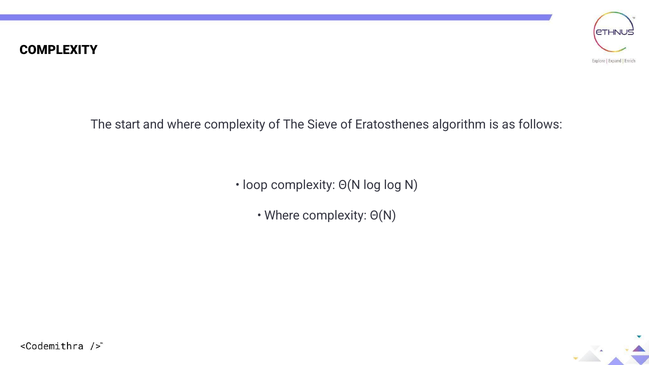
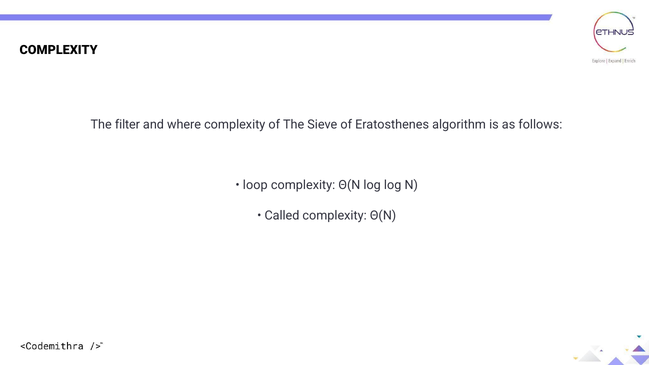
start: start -> filter
Where at (282, 215): Where -> Called
